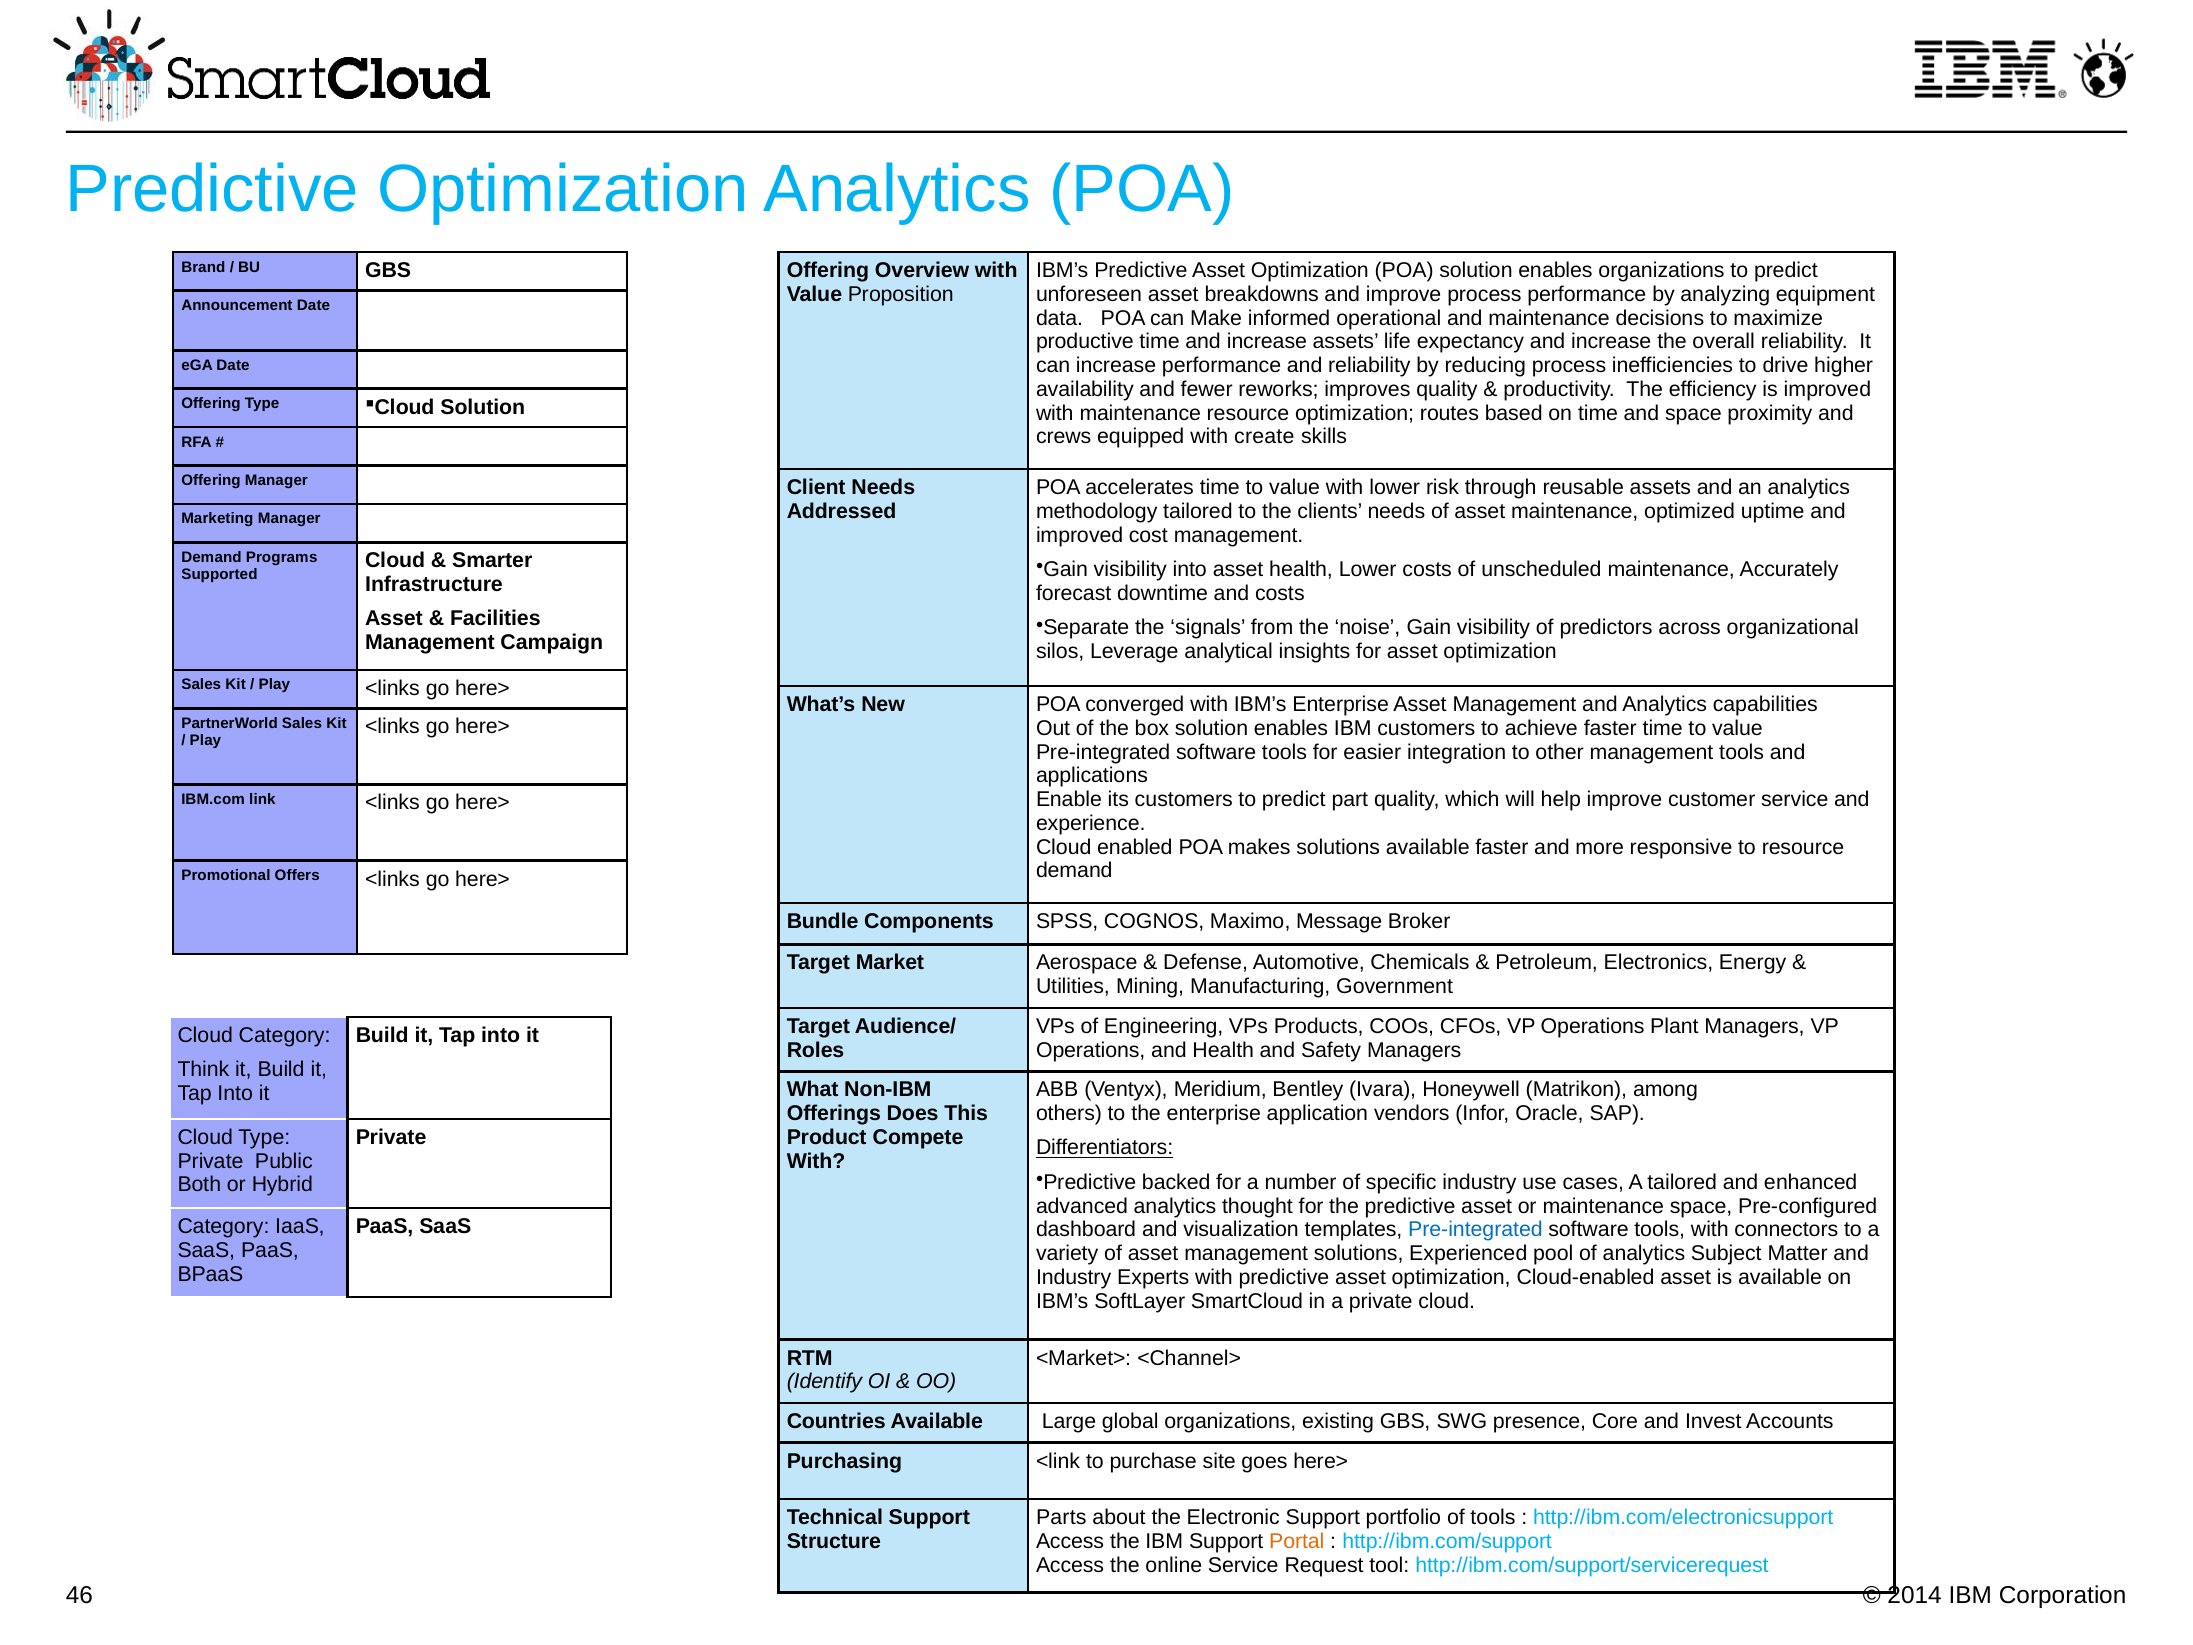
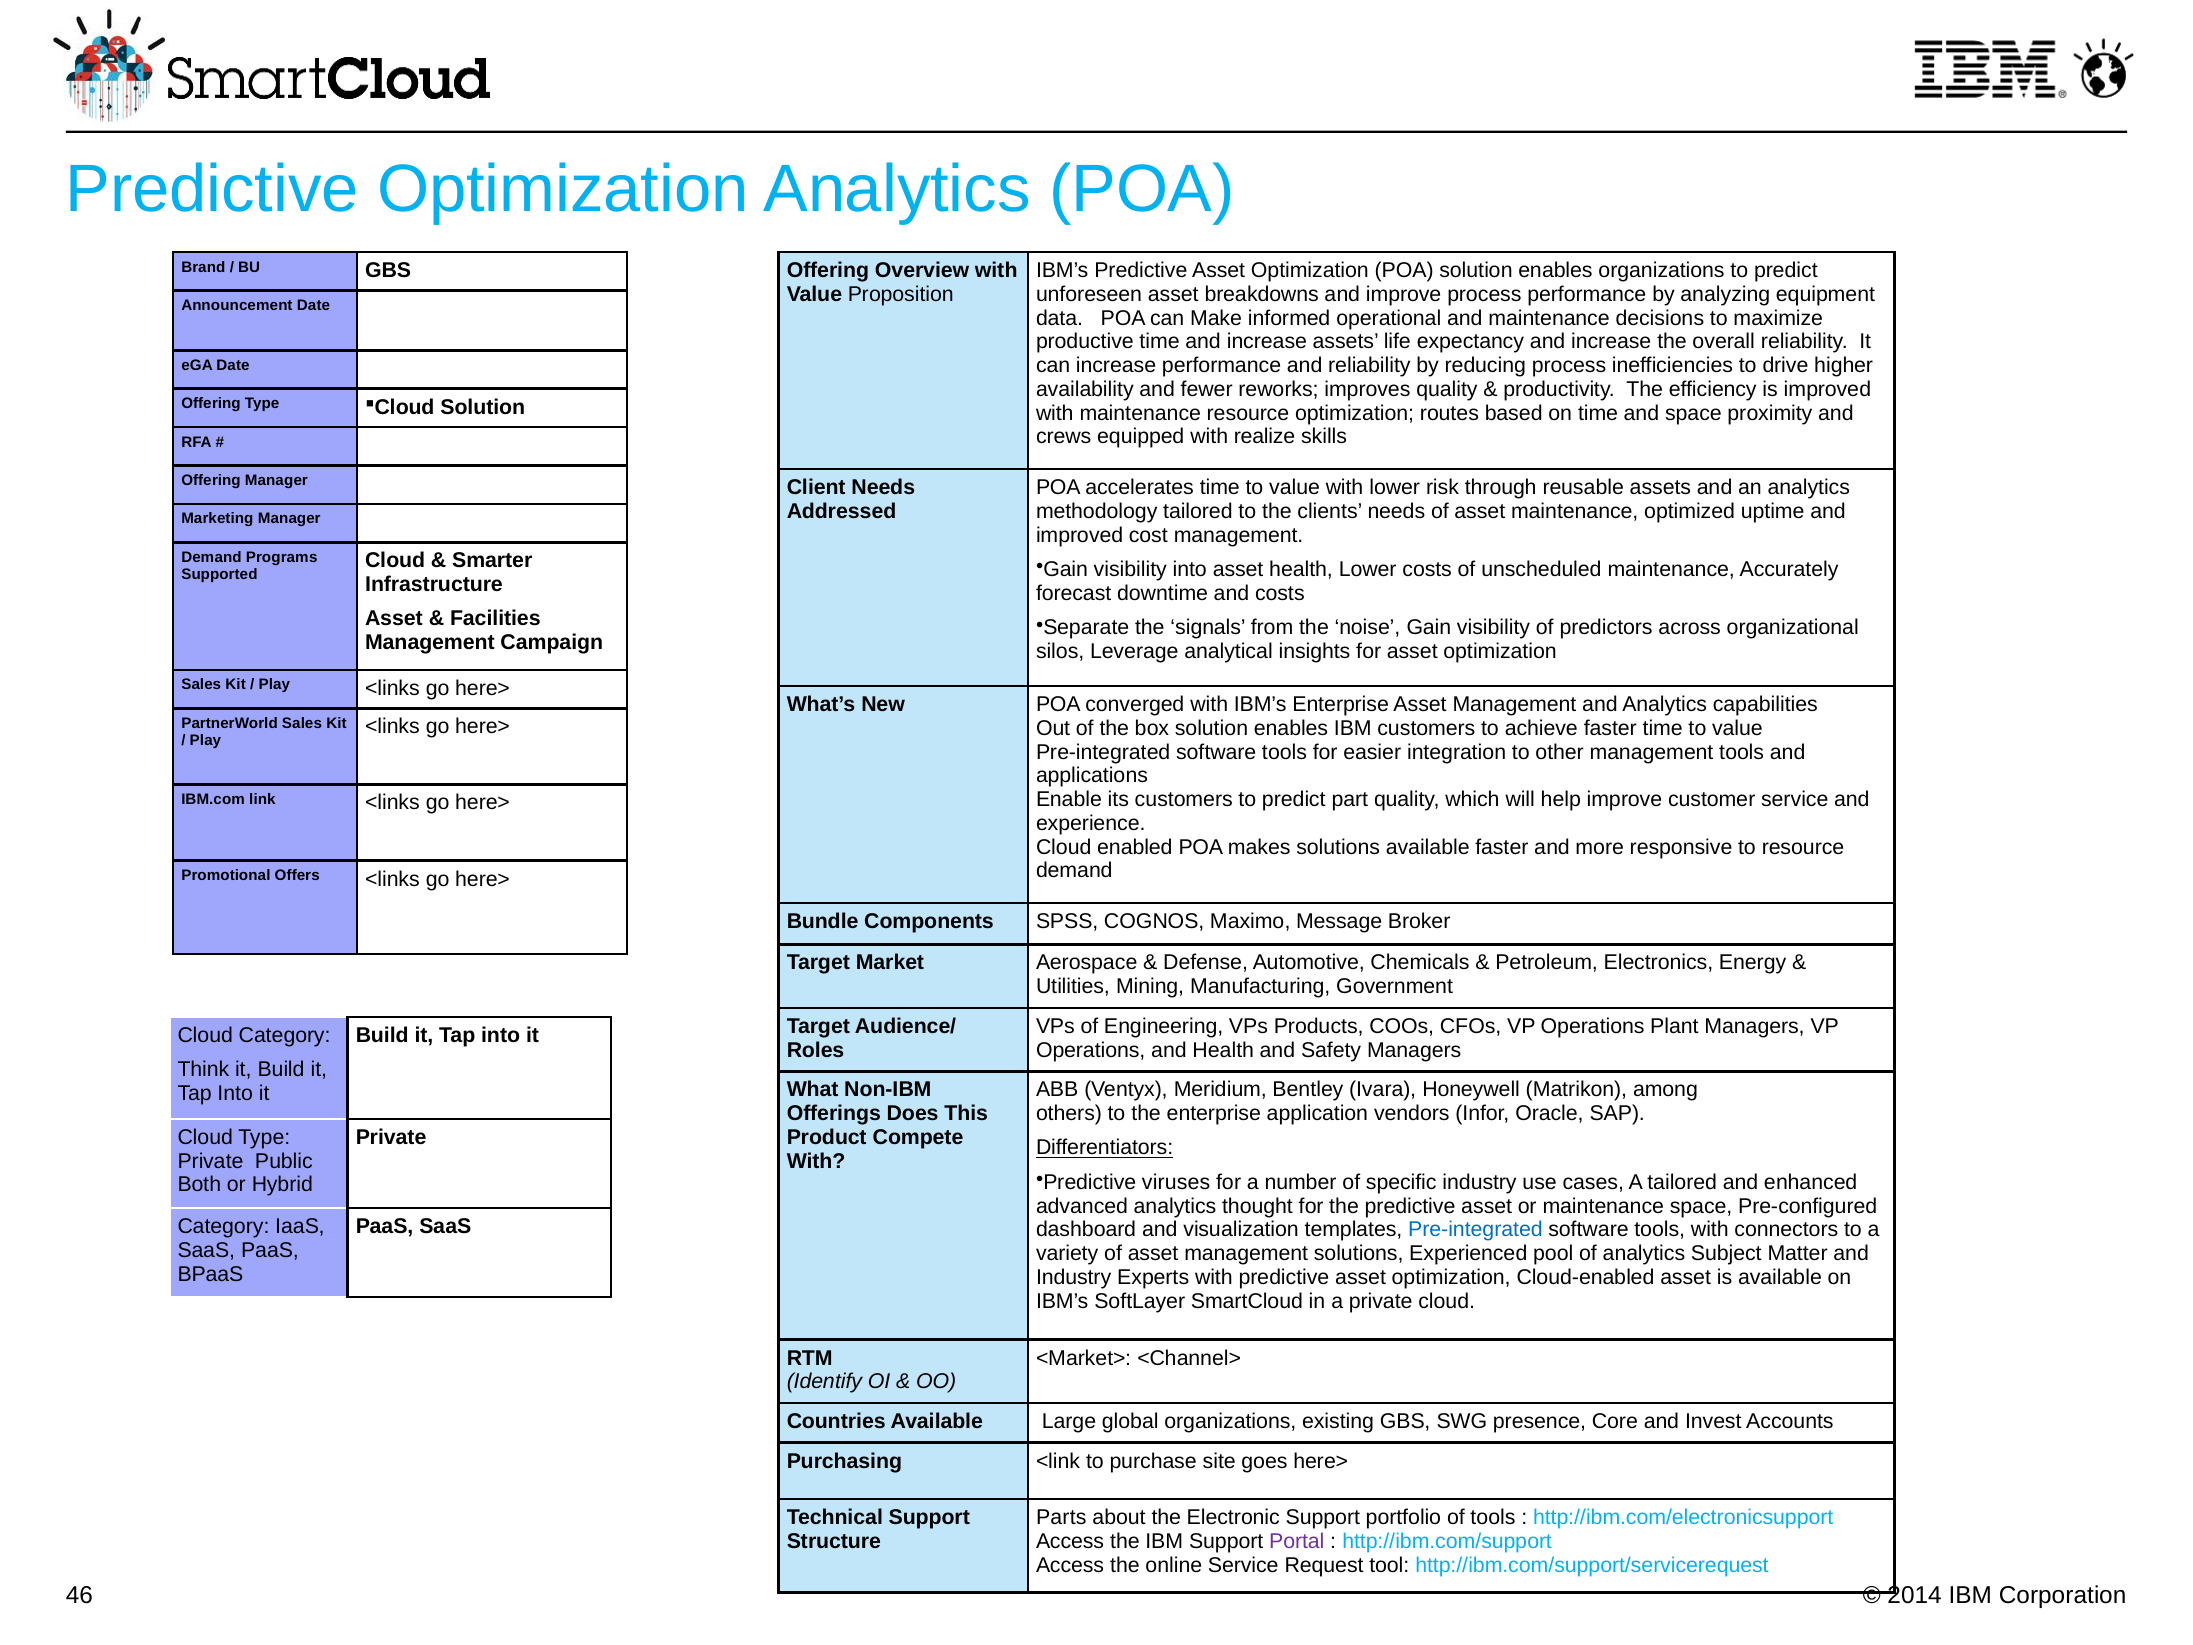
create: create -> realize
backed: backed -> viruses
Portal colour: orange -> purple
